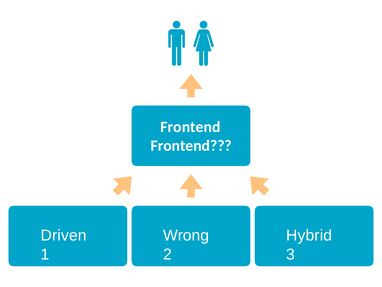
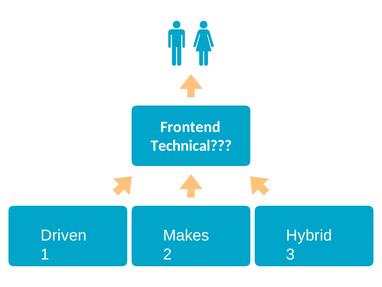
Frontend at (191, 145): Frontend -> Technical
Wrong: Wrong -> Makes
